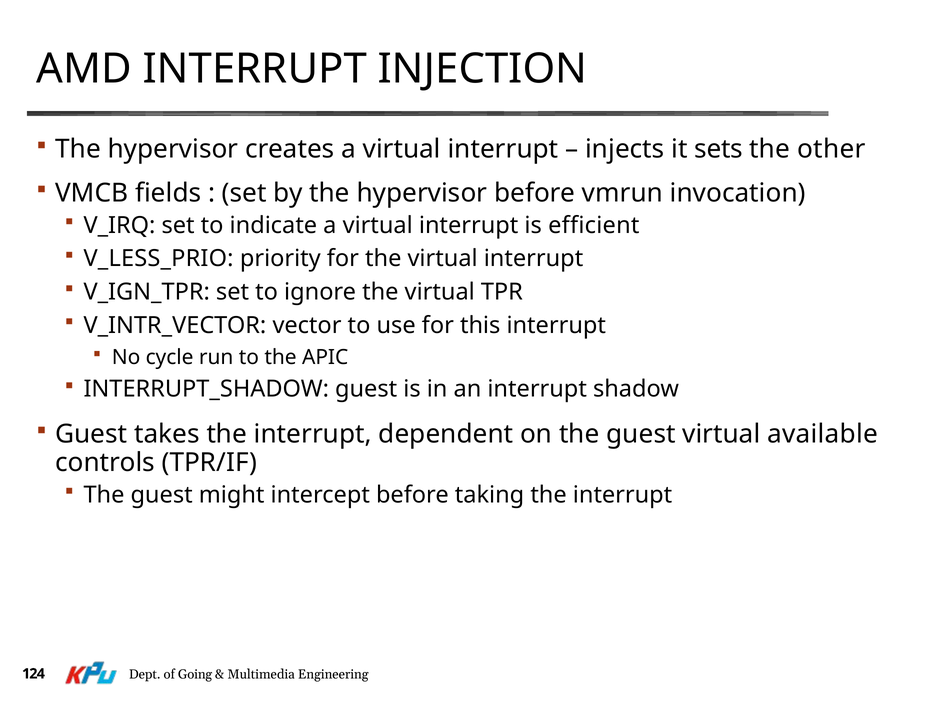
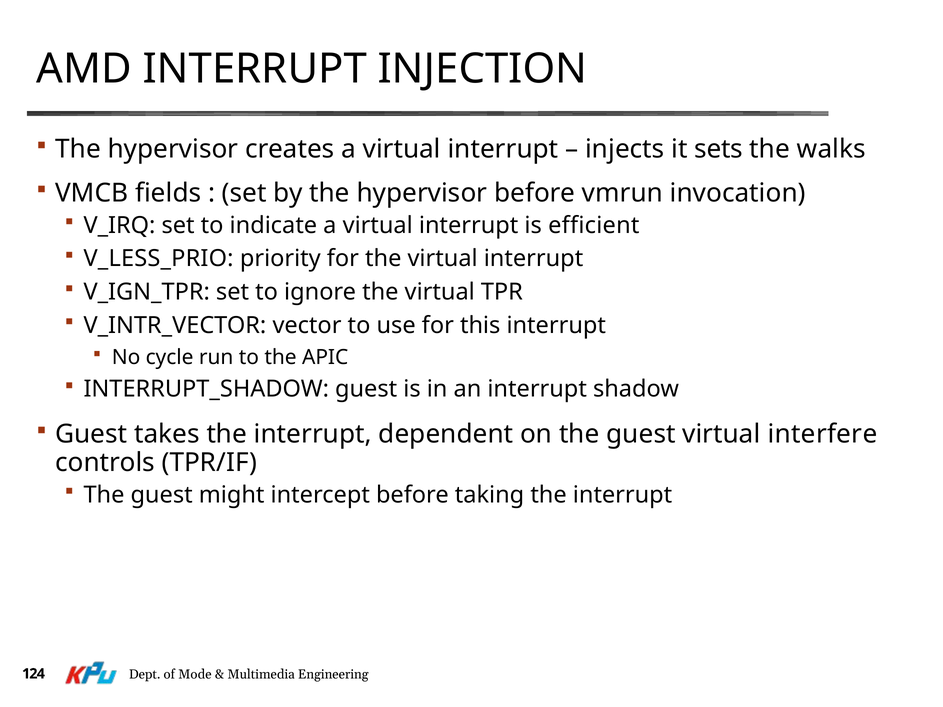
other: other -> walks
available: available -> interfere
Going: Going -> Mode
